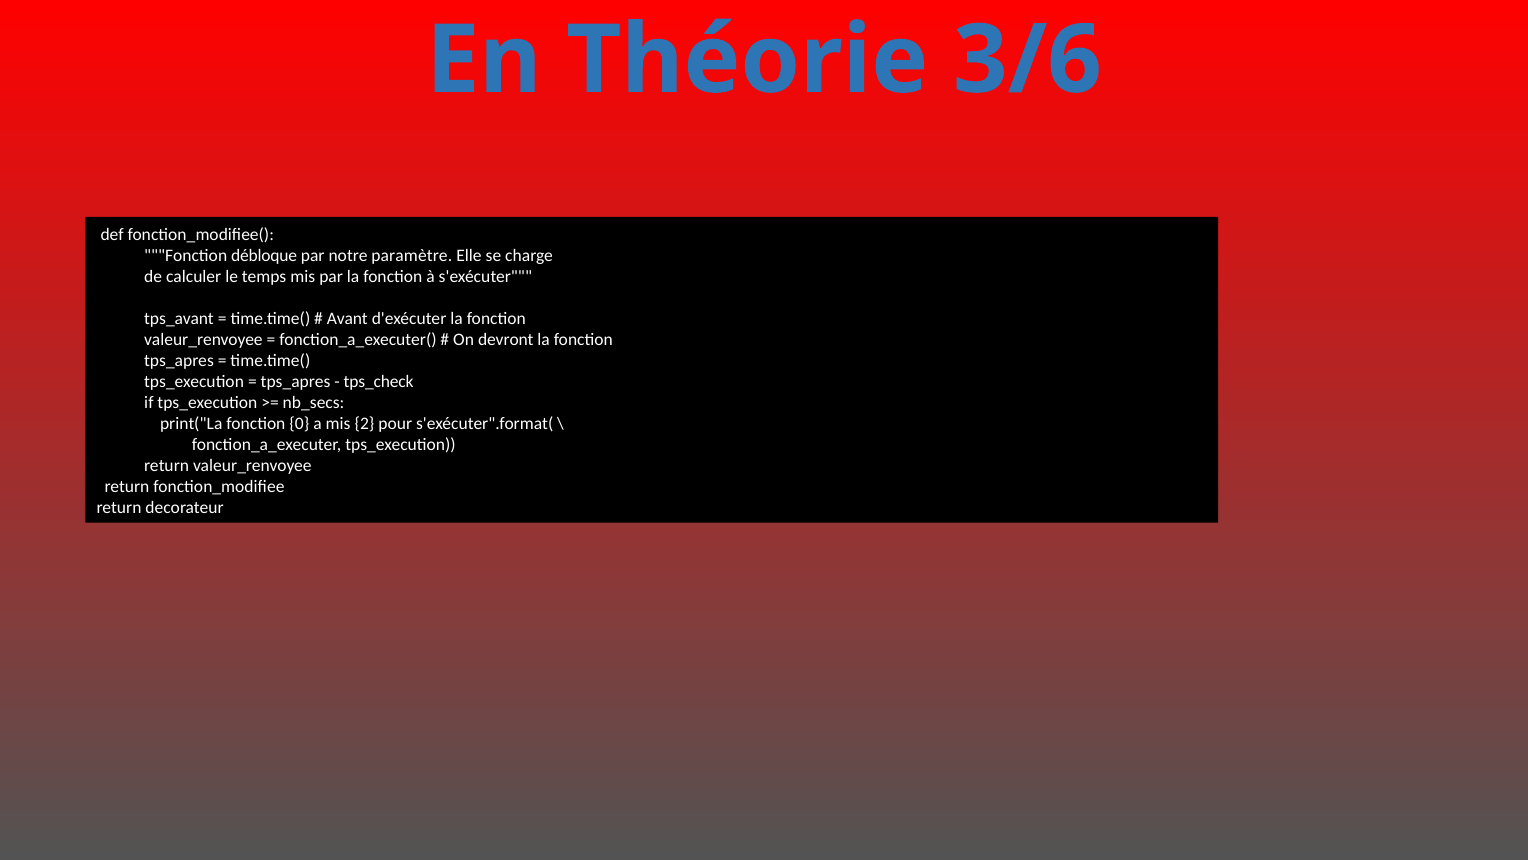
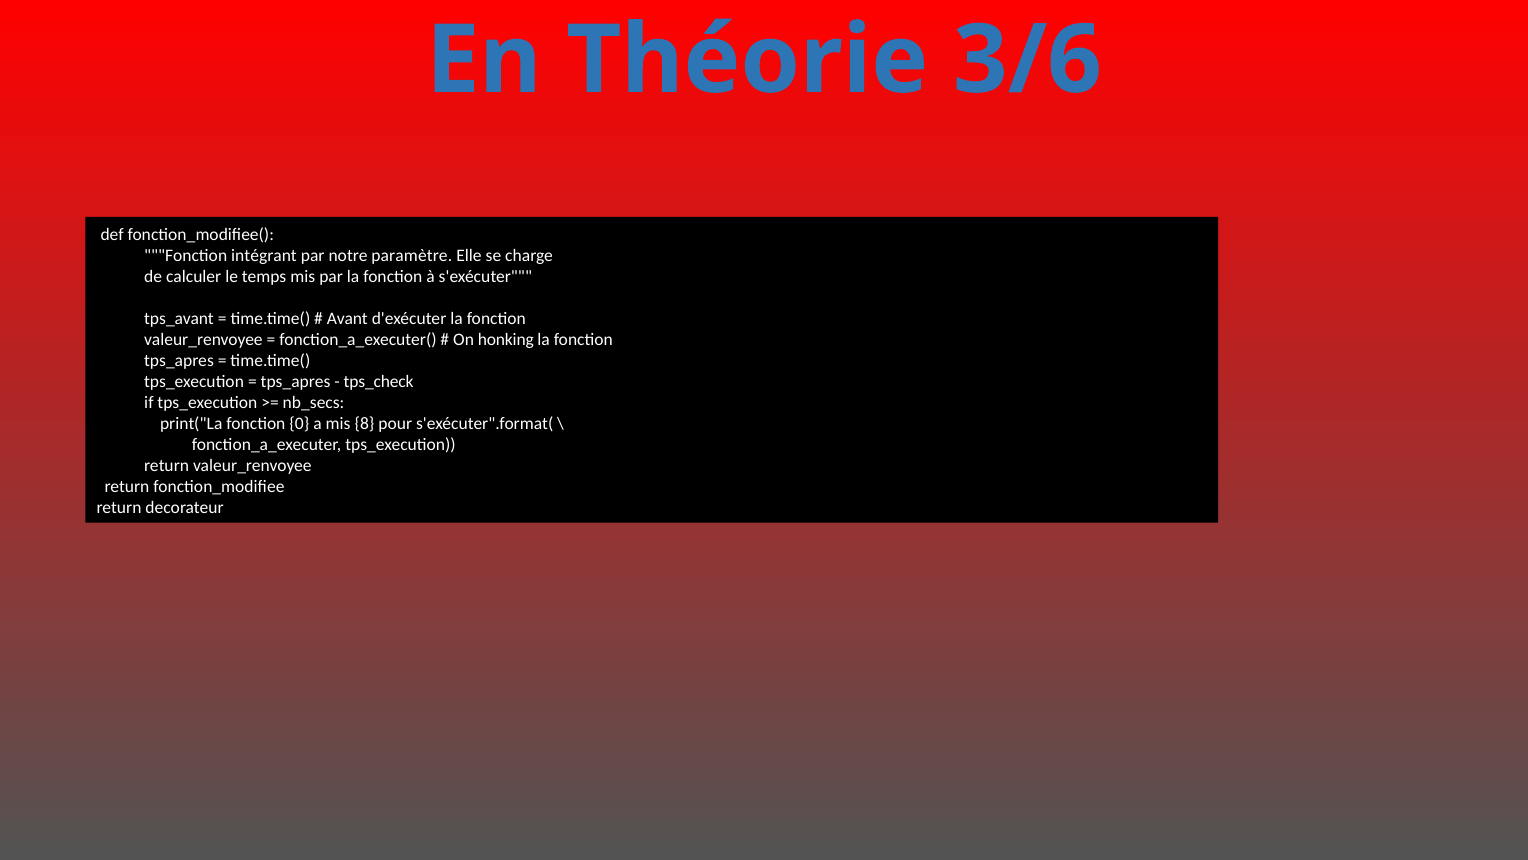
débloque: débloque -> intégrant
devront: devront -> honking
2: 2 -> 8
